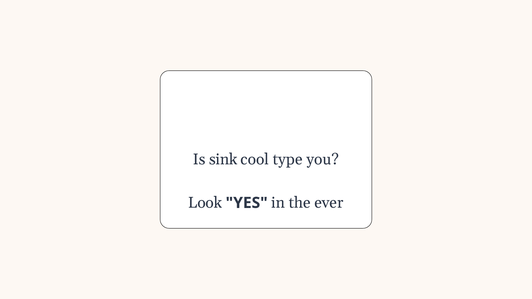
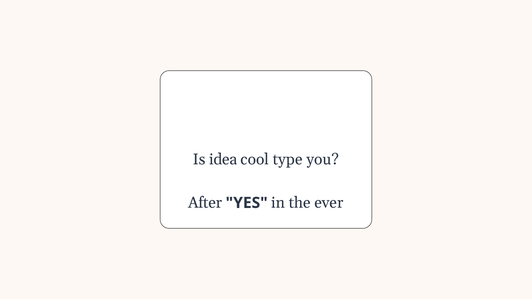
sink: sink -> idea
Look: Look -> After
